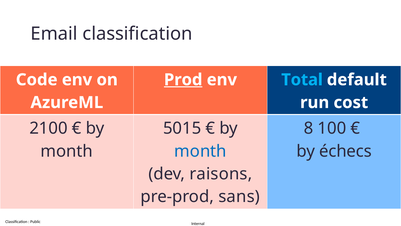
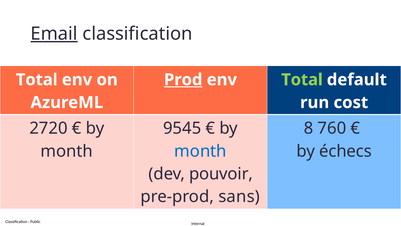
Email underline: none -> present
Code at (37, 80): Code -> Total
Total at (302, 80) colour: light blue -> light green
2100: 2100 -> 2720
5015: 5015 -> 9545
100: 100 -> 760
raisons: raisons -> pouvoir
